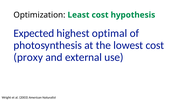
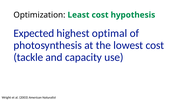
proxy: proxy -> tackle
external: external -> capacity
